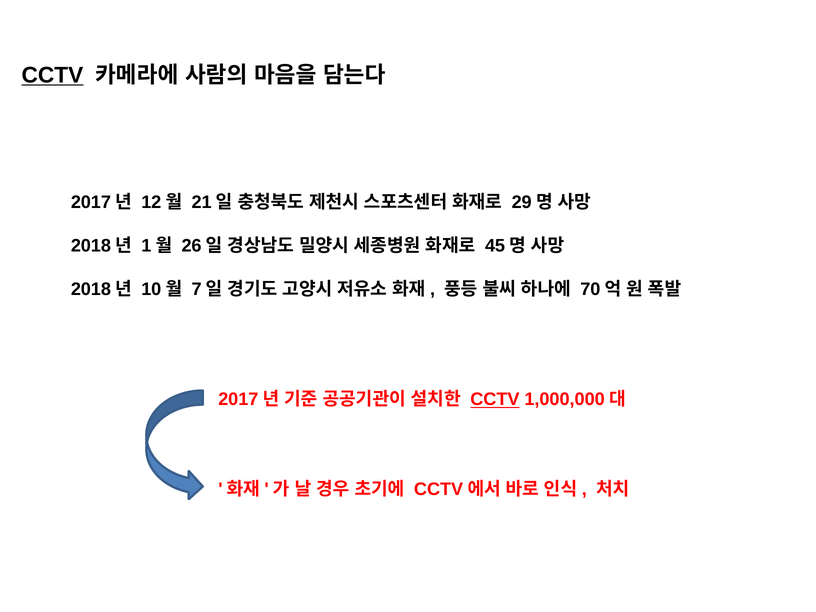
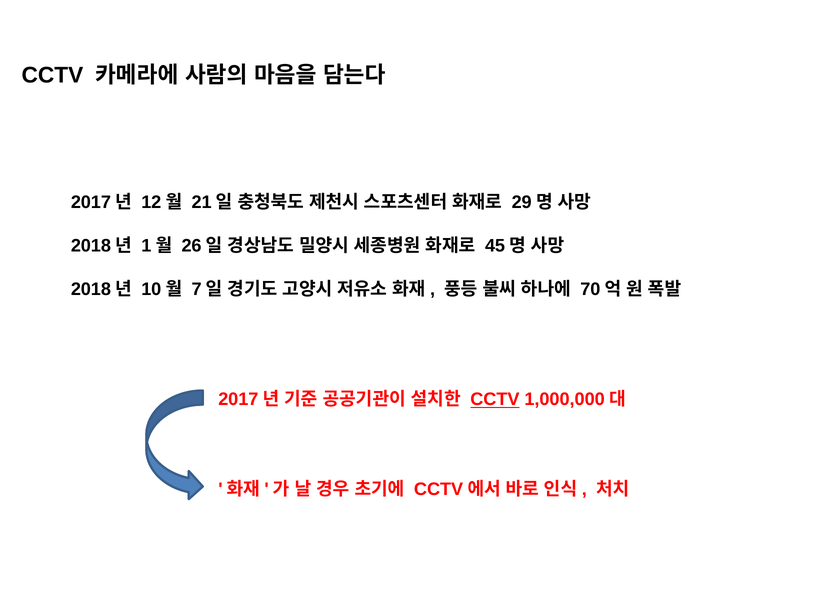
CCTV at (52, 75) underline: present -> none
